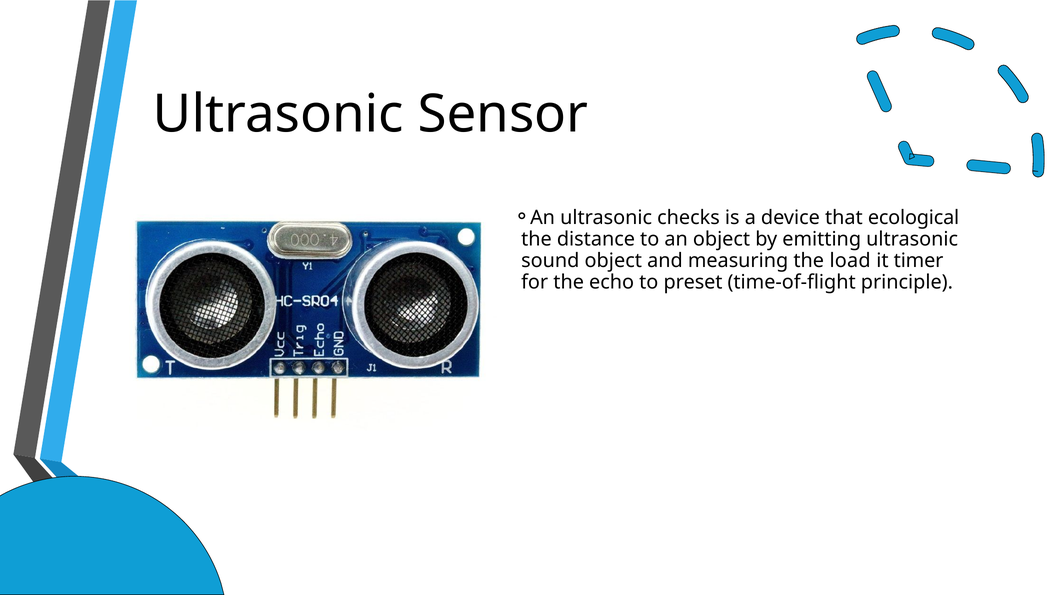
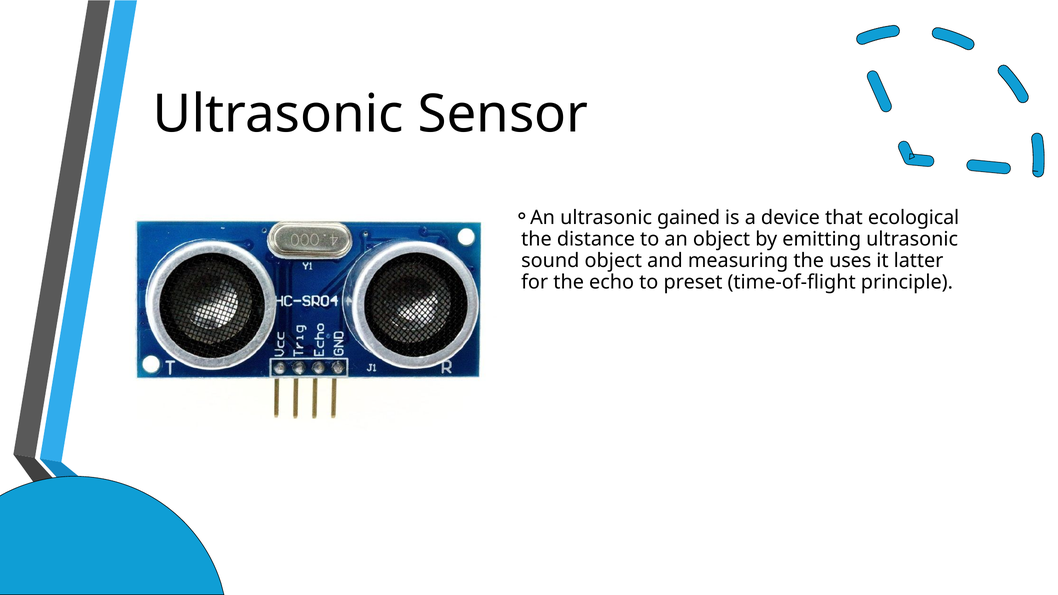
checks: checks -> gained
load: load -> uses
timer: timer -> latter
